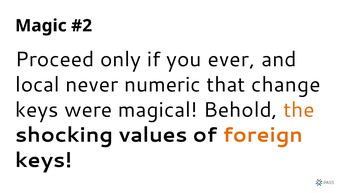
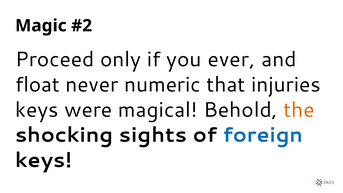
local: local -> float
change: change -> injuries
values: values -> sights
foreign colour: orange -> blue
